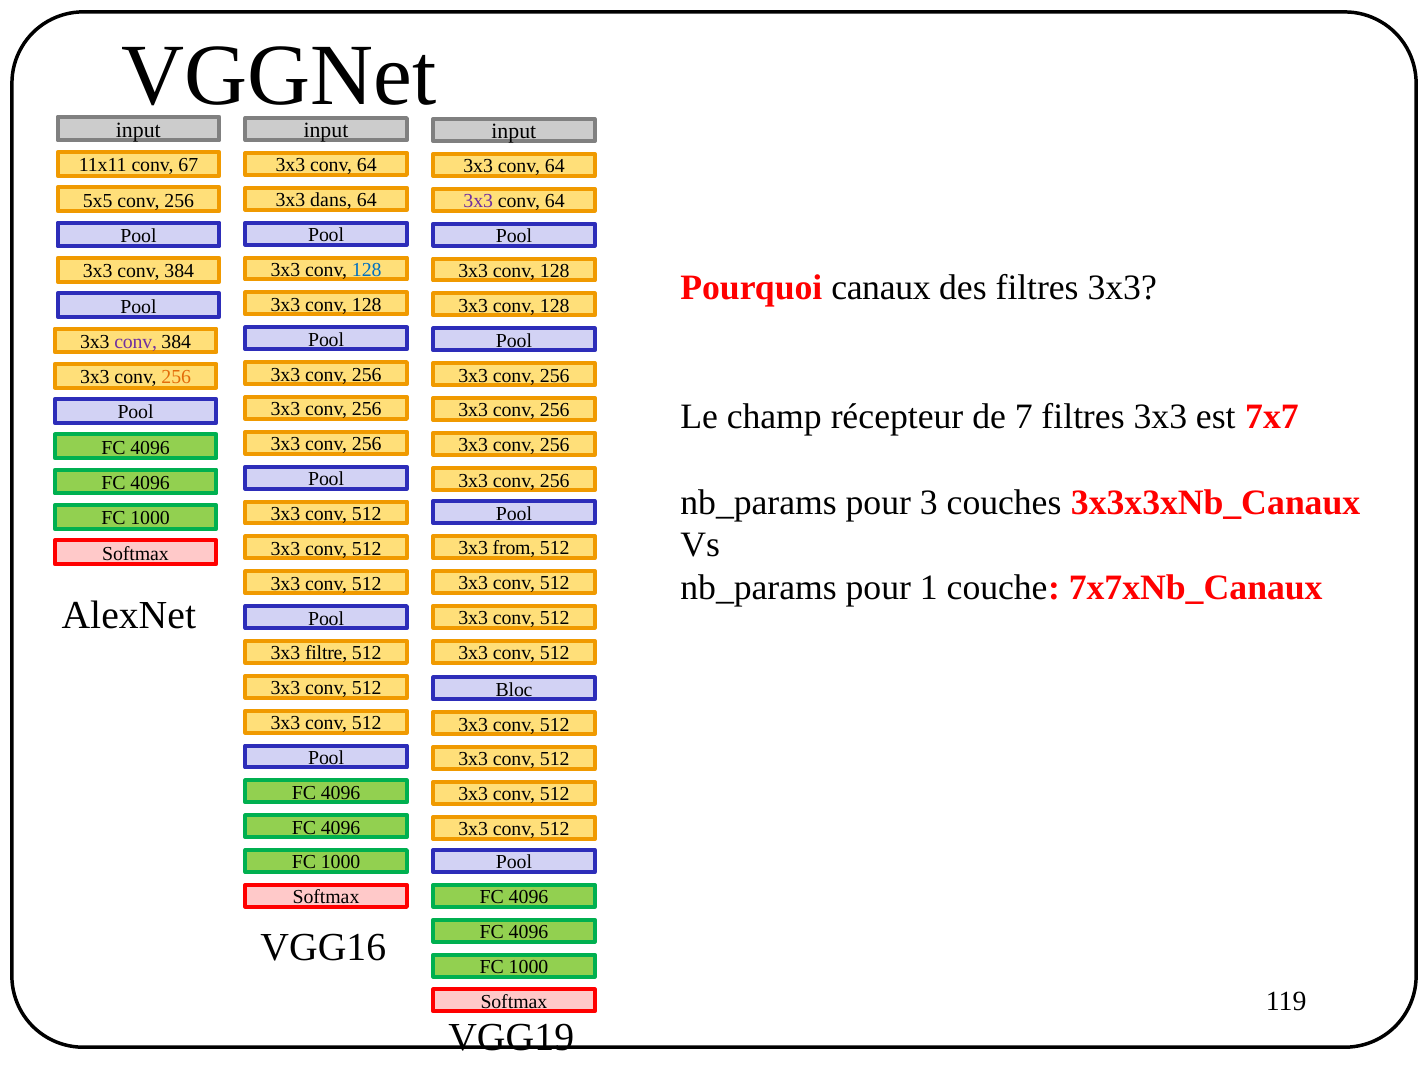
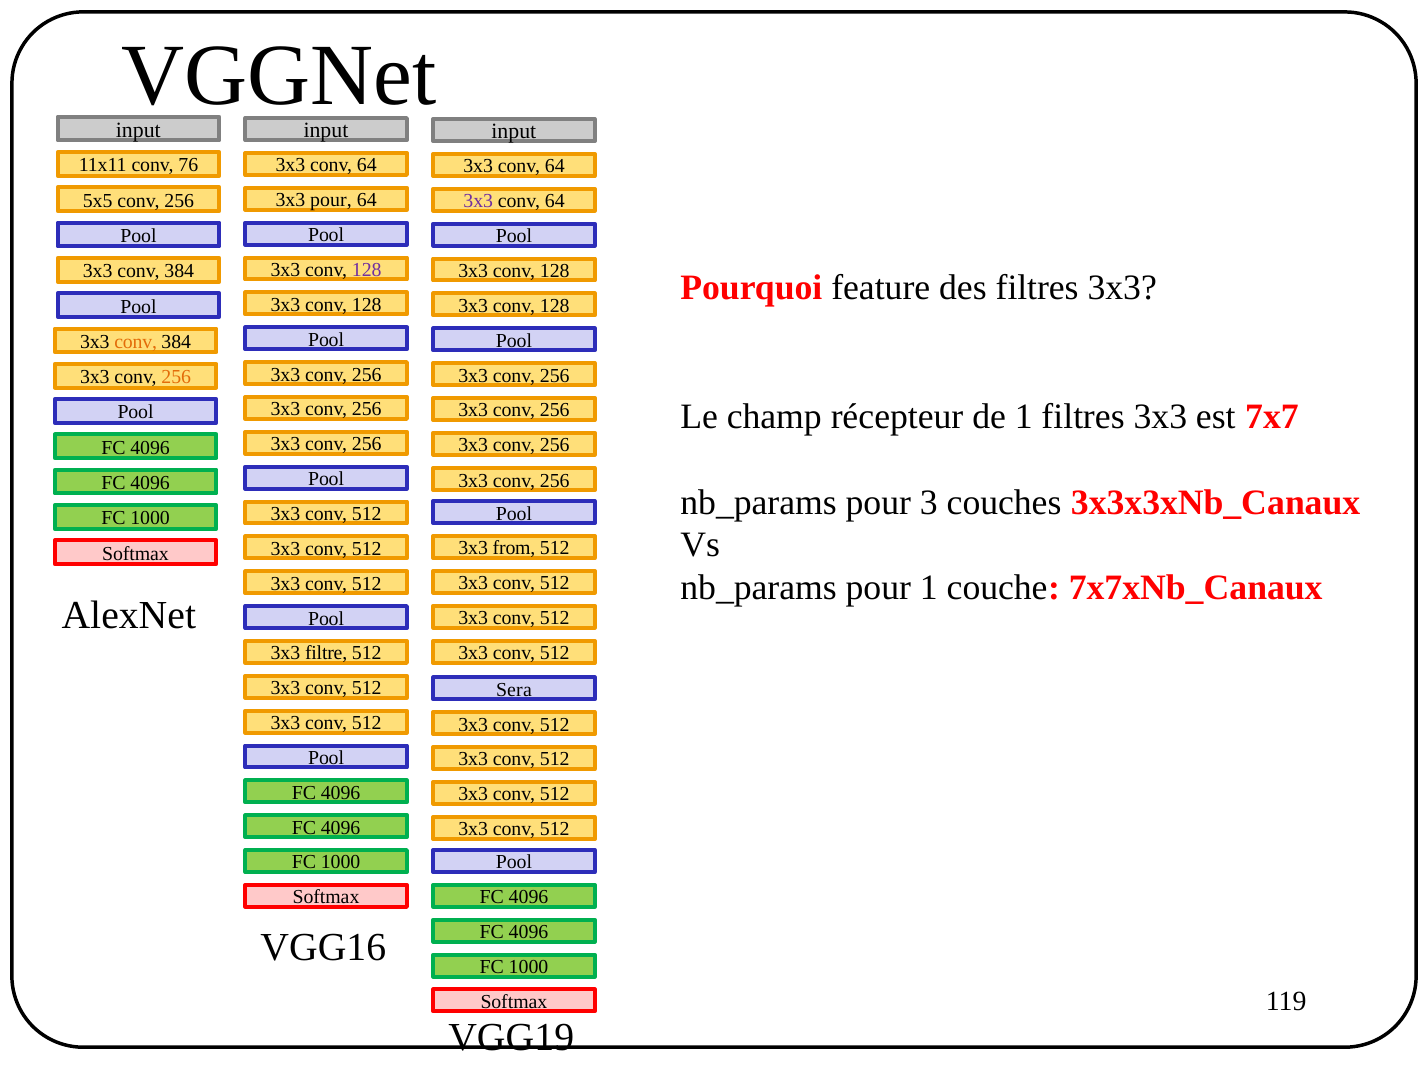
67: 67 -> 76
3x3 dans: dans -> pour
128 at (367, 270) colour: blue -> purple
canaux: canaux -> feature
conv at (136, 342) colour: purple -> orange
de 7: 7 -> 1
Bloc: Bloc -> Sera
